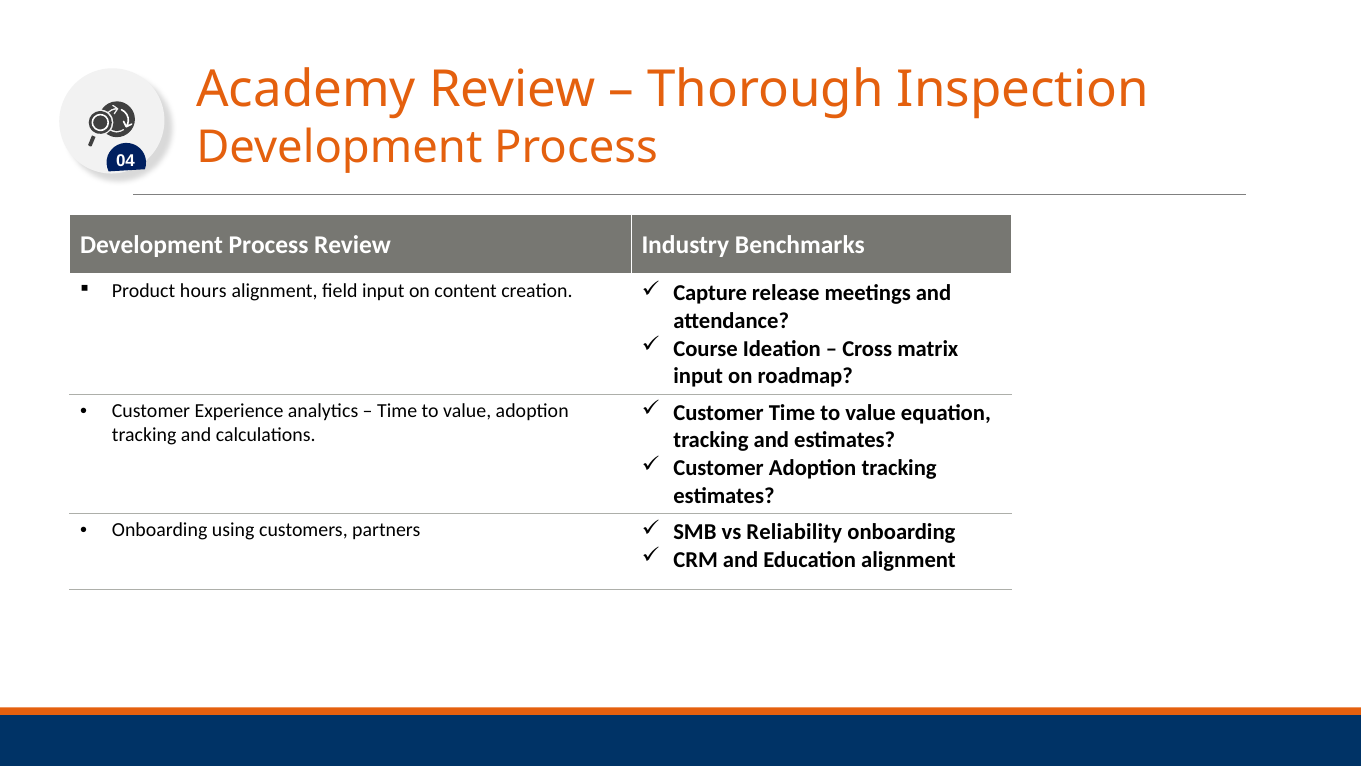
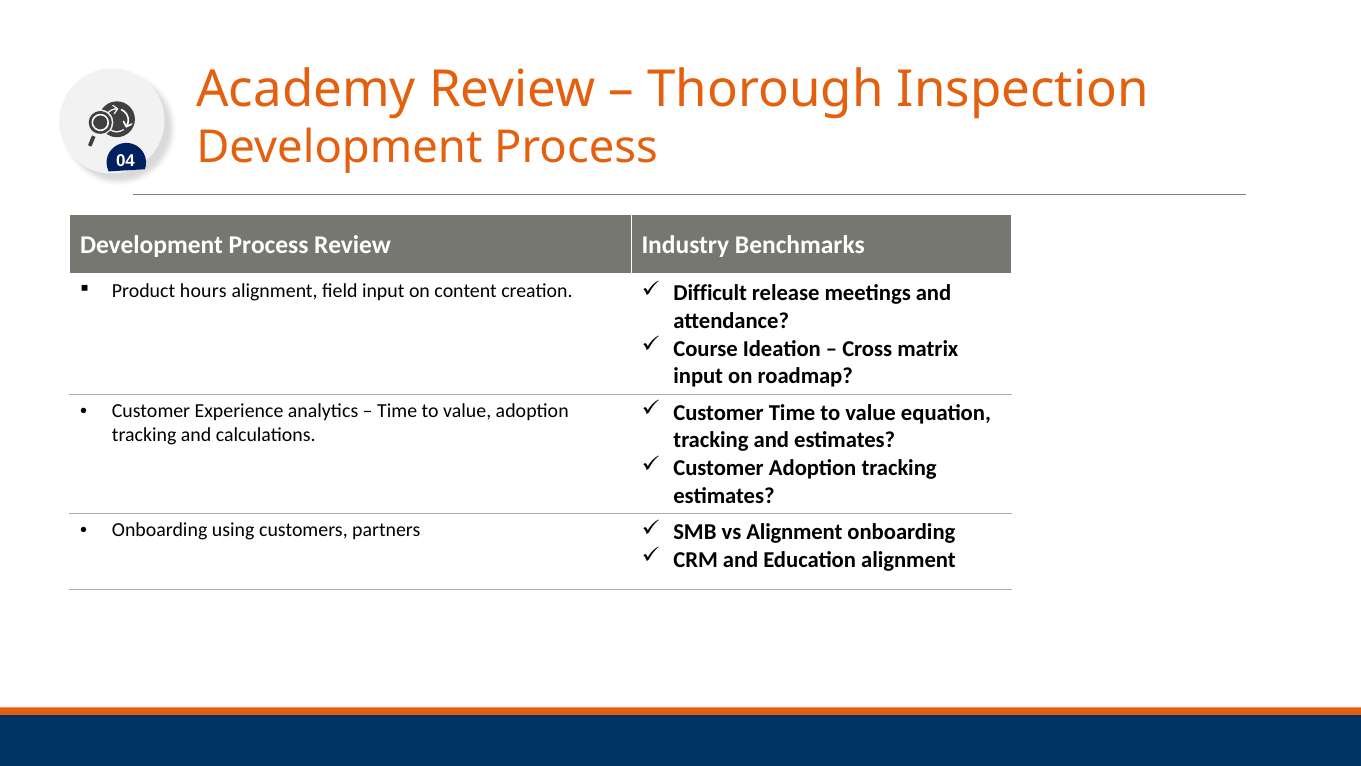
Capture: Capture -> Difficult
vs Reliability: Reliability -> Alignment
